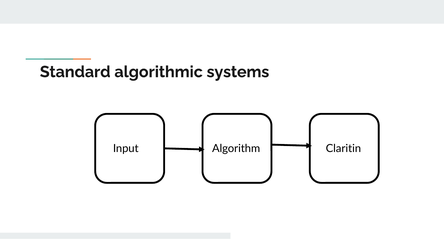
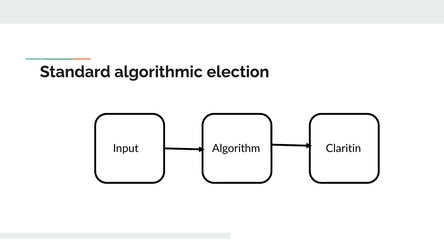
systems: systems -> election
